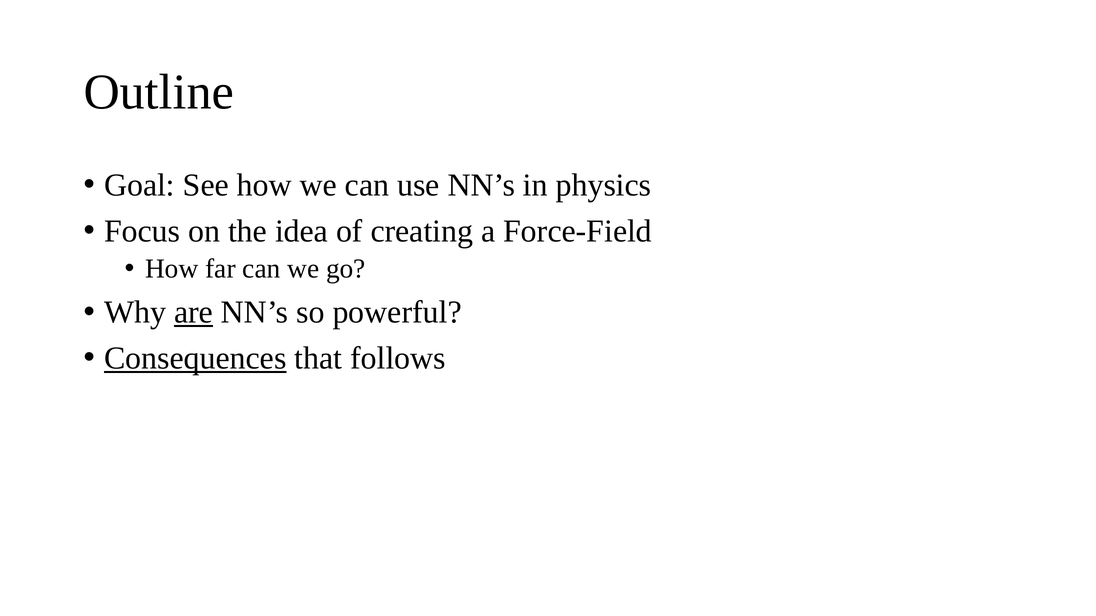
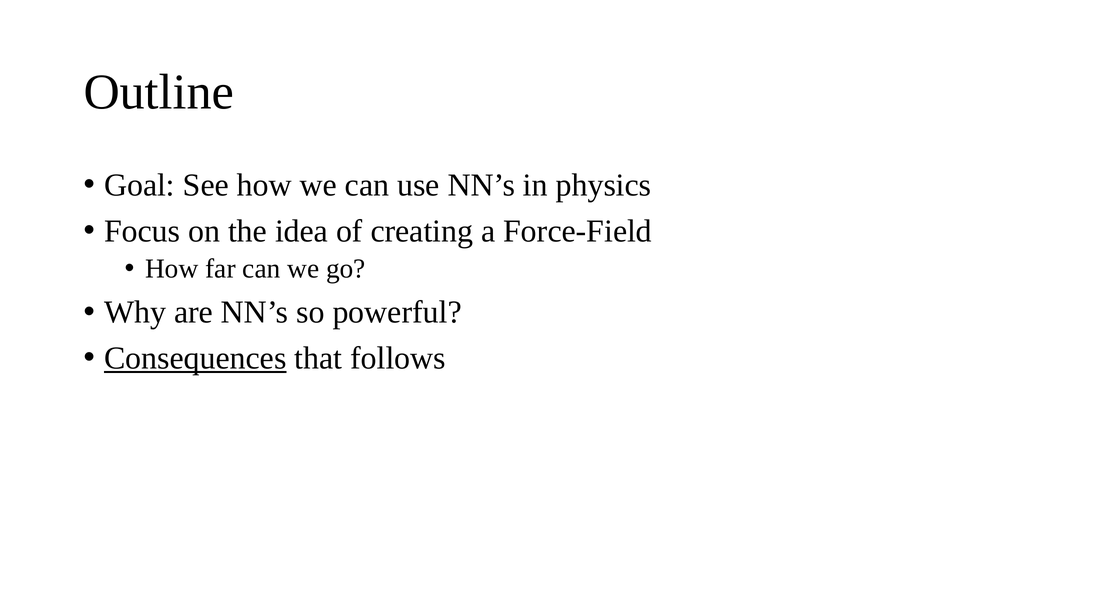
are underline: present -> none
